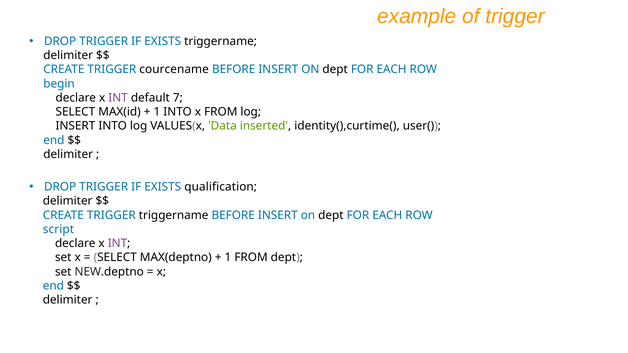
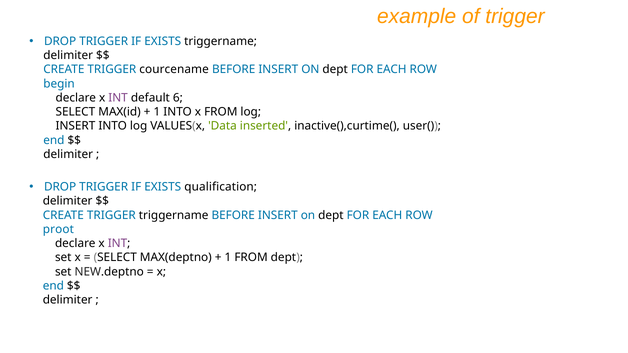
7: 7 -> 6
identity(),curtime(: identity(),curtime( -> inactive(),curtime(
script: script -> proot
